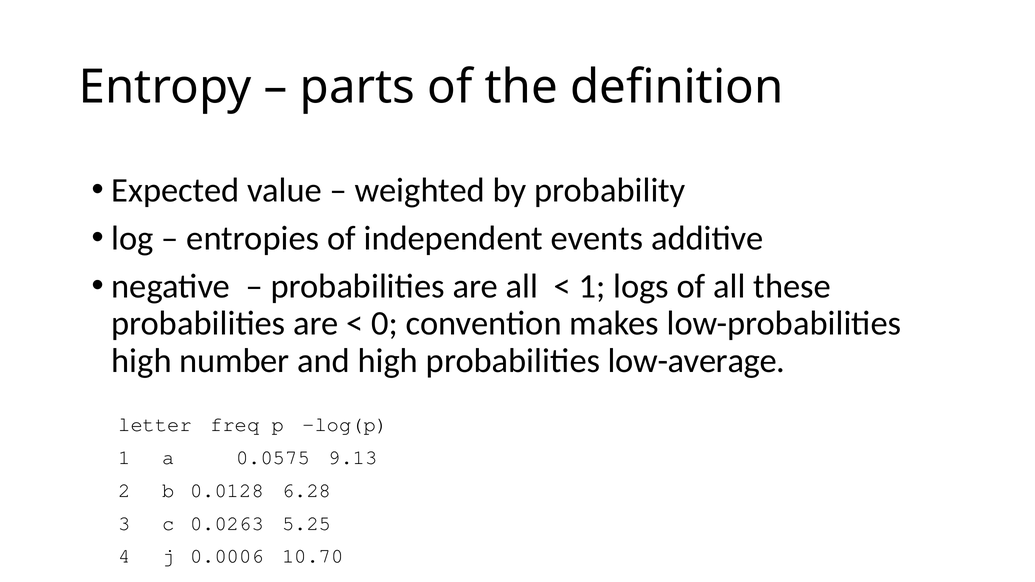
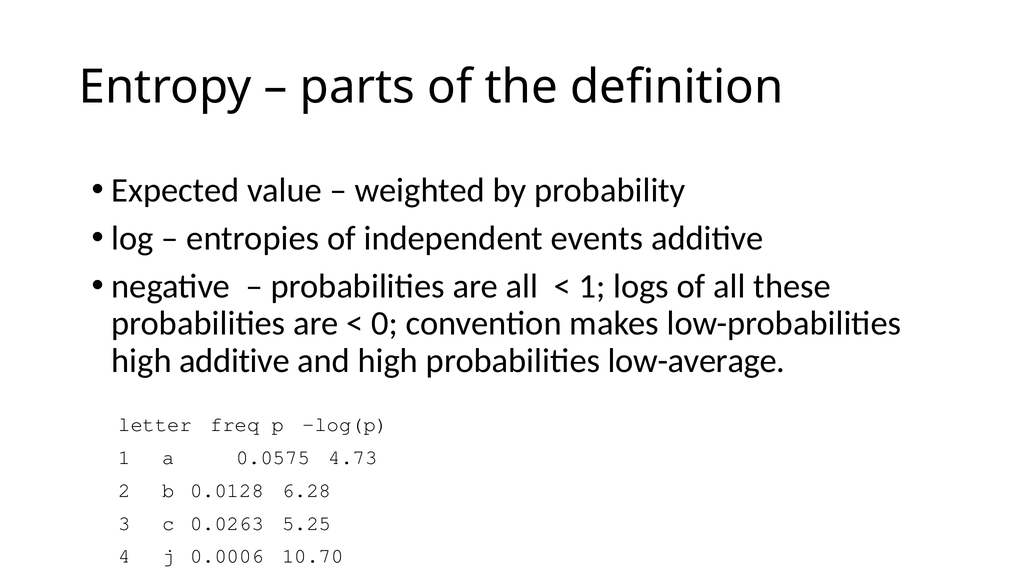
high number: number -> additive
9.13: 9.13 -> 4.73
